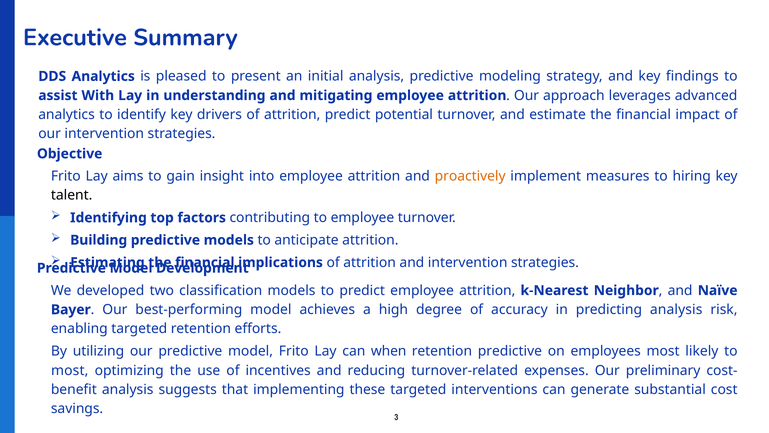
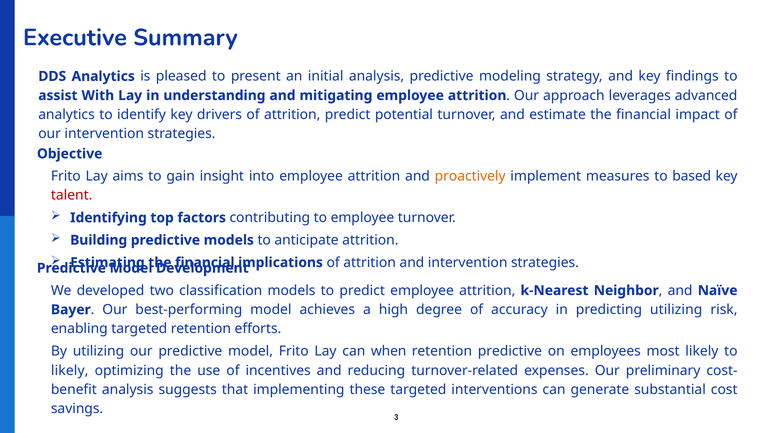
hiring: hiring -> based
talent colour: black -> red
predicting analysis: analysis -> utilizing
most at (70, 370): most -> likely
